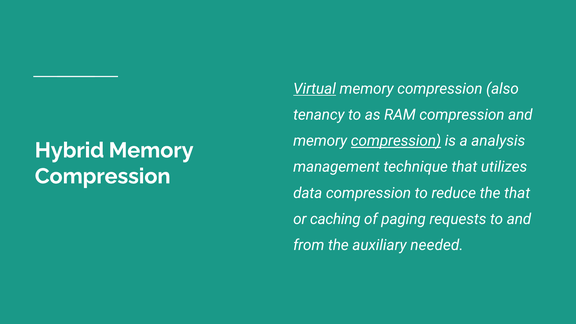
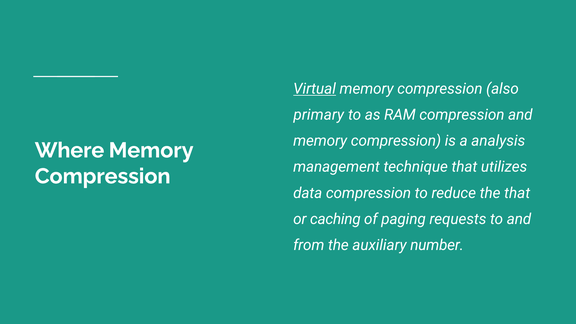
tenancy: tenancy -> primary
compression at (396, 141) underline: present -> none
Hybrid: Hybrid -> Where
needed: needed -> number
